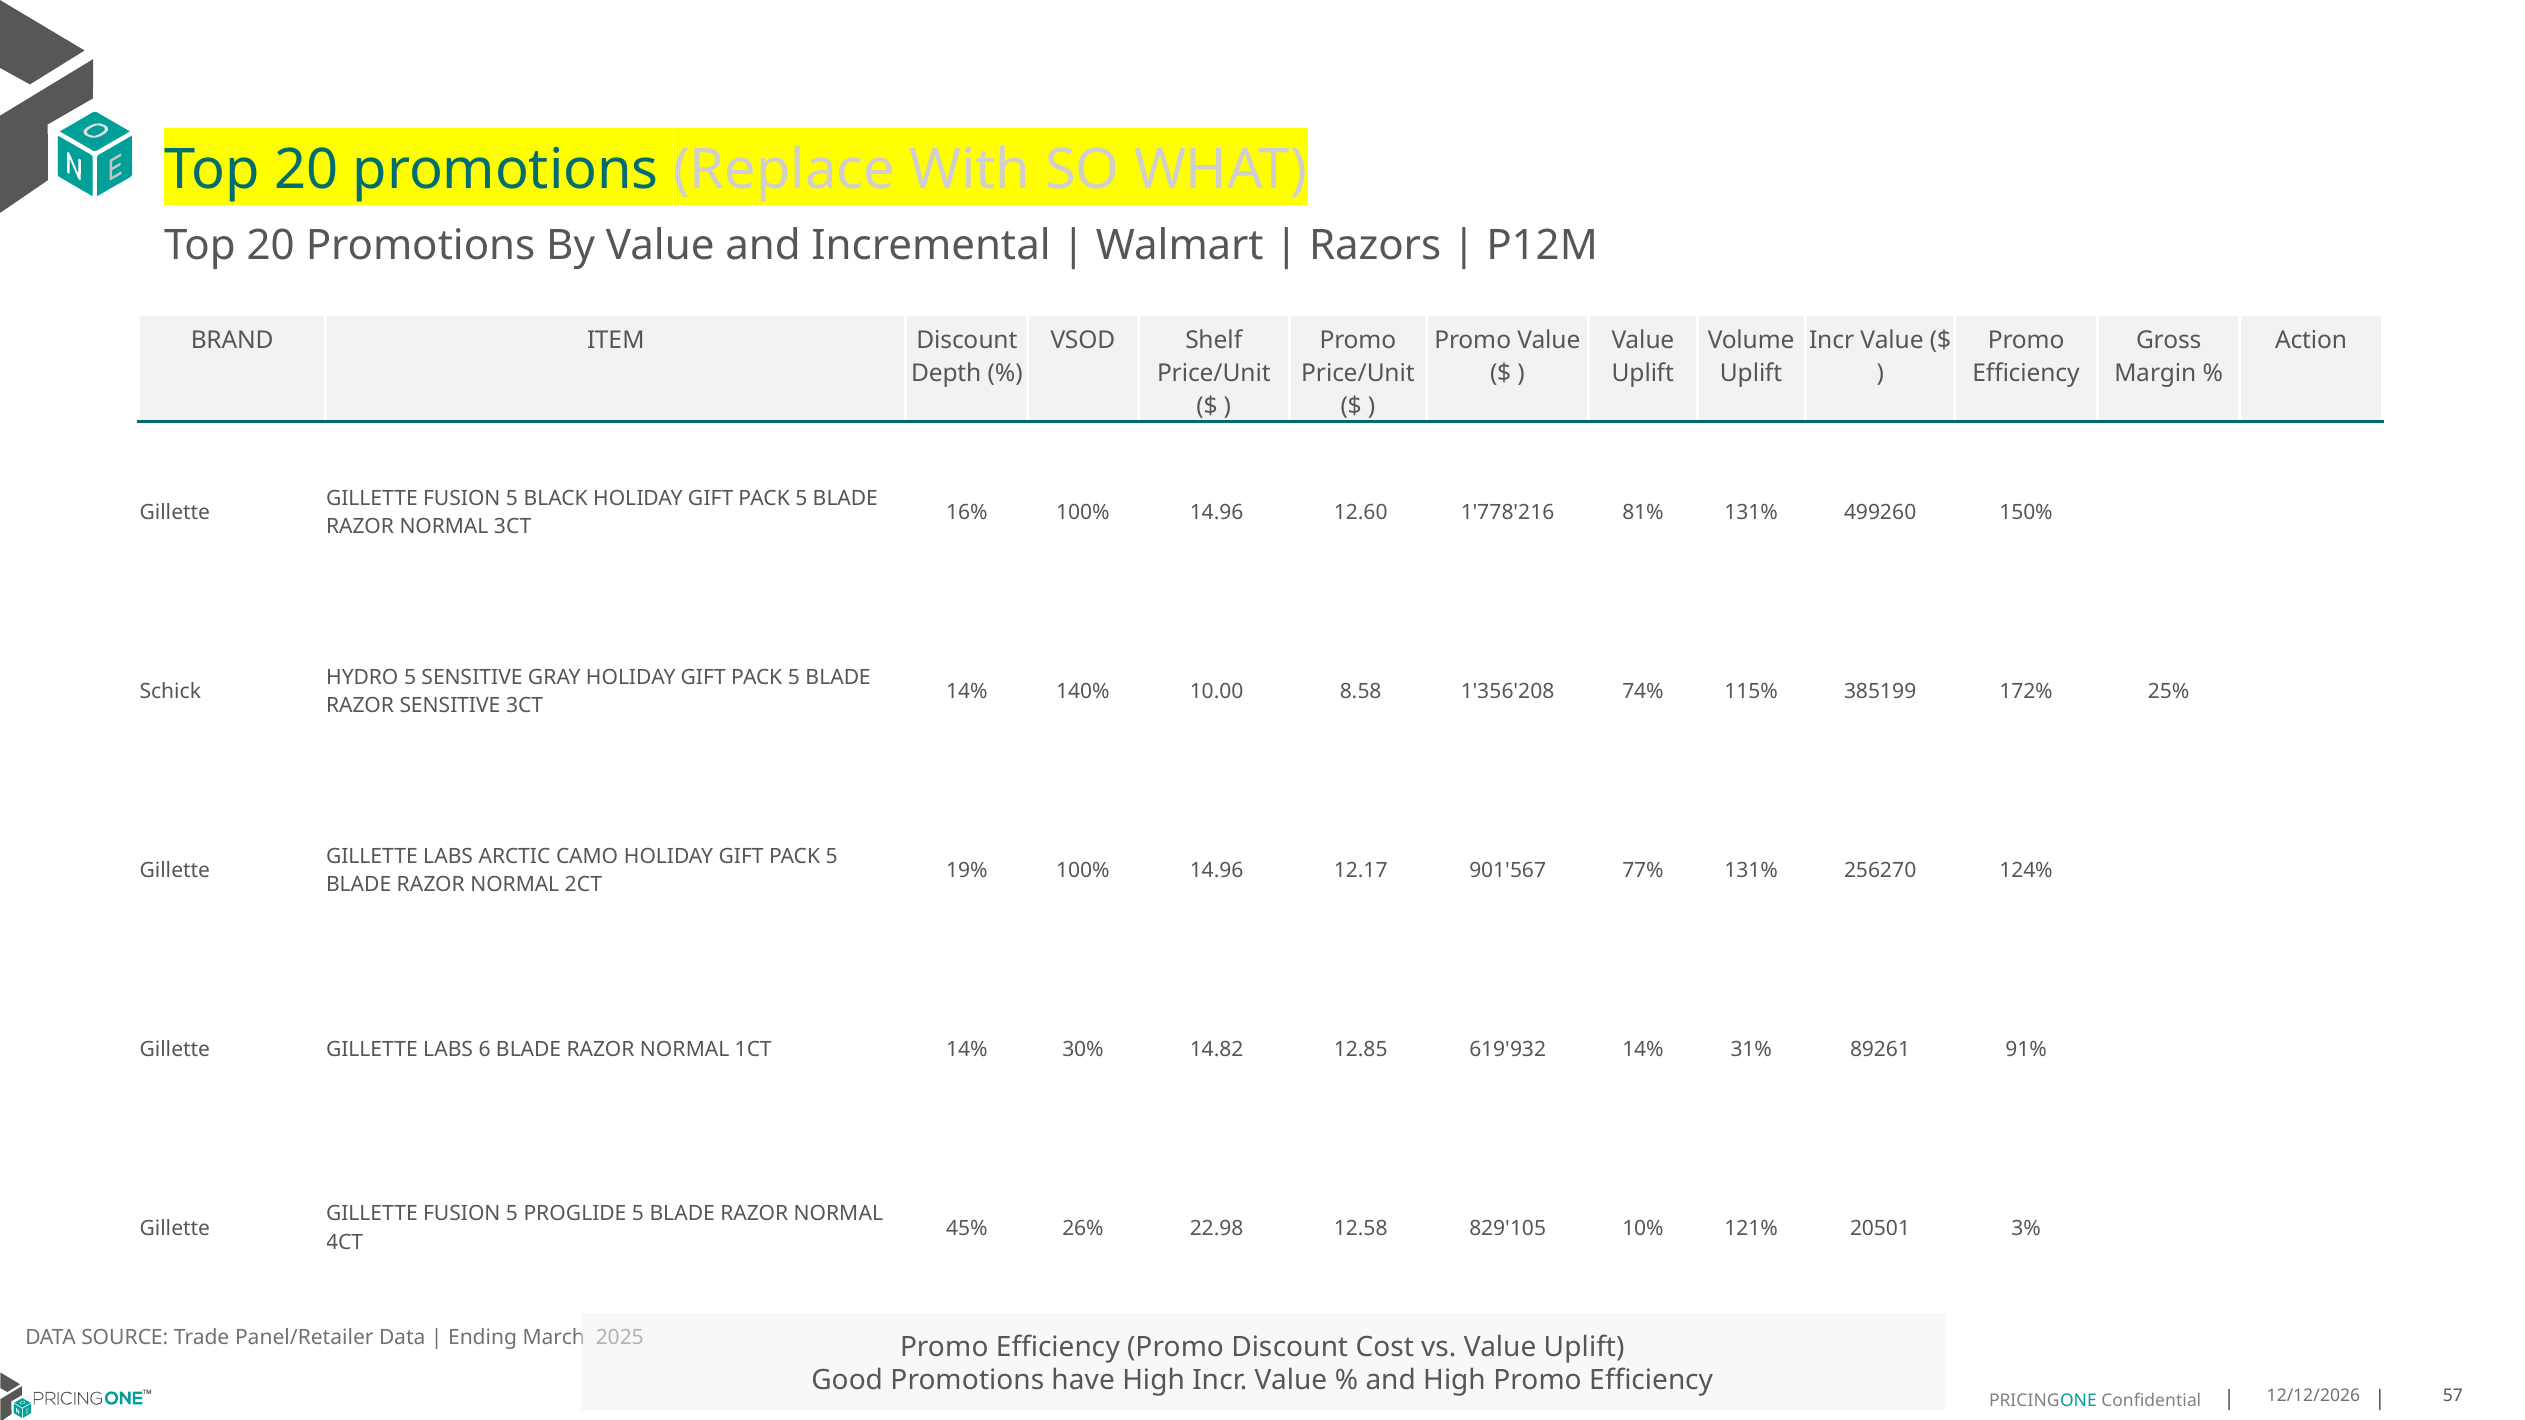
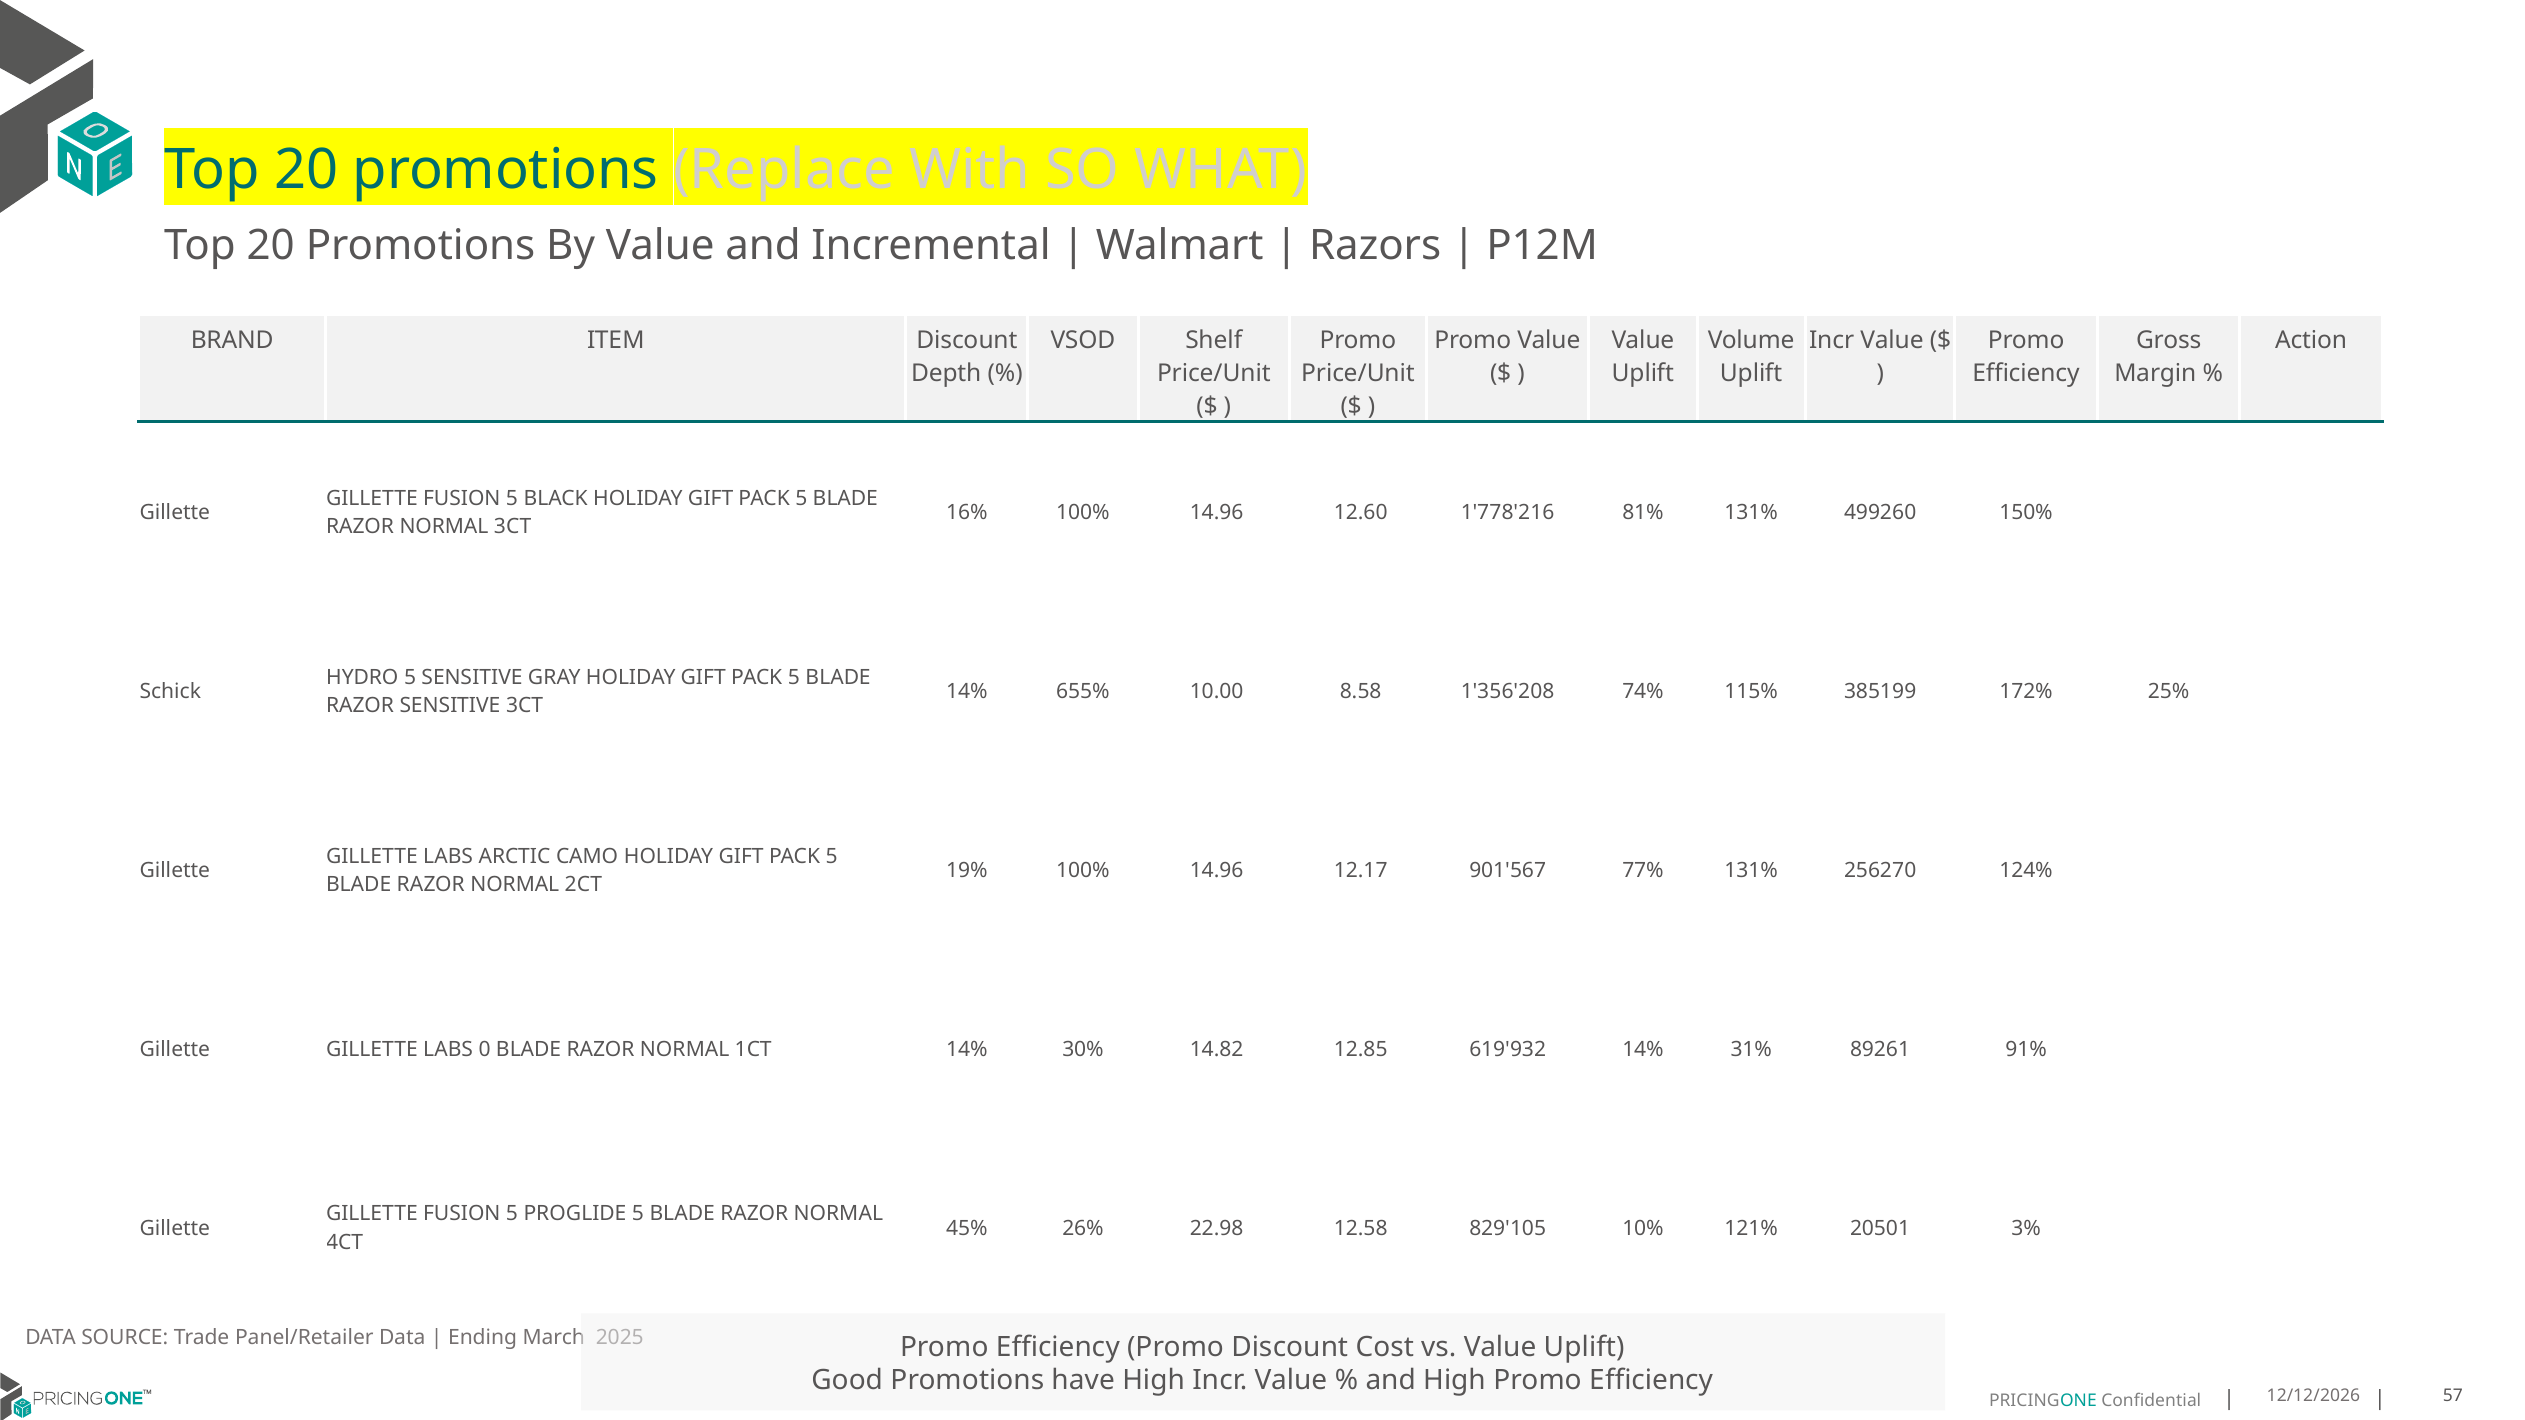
140%: 140% -> 655%
6: 6 -> 0
